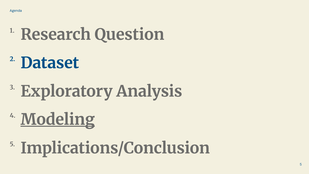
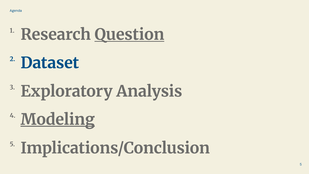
Question underline: none -> present
